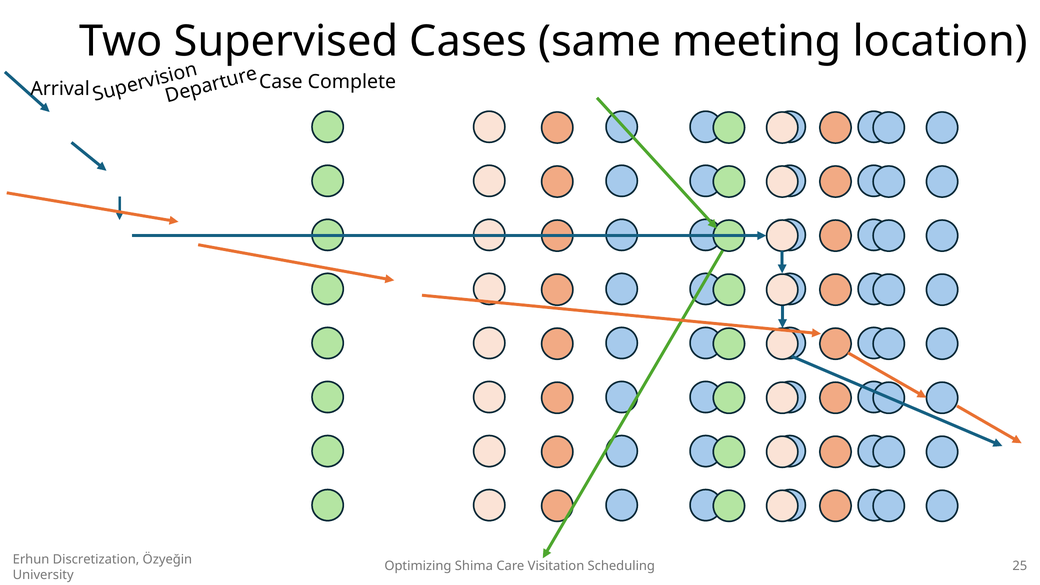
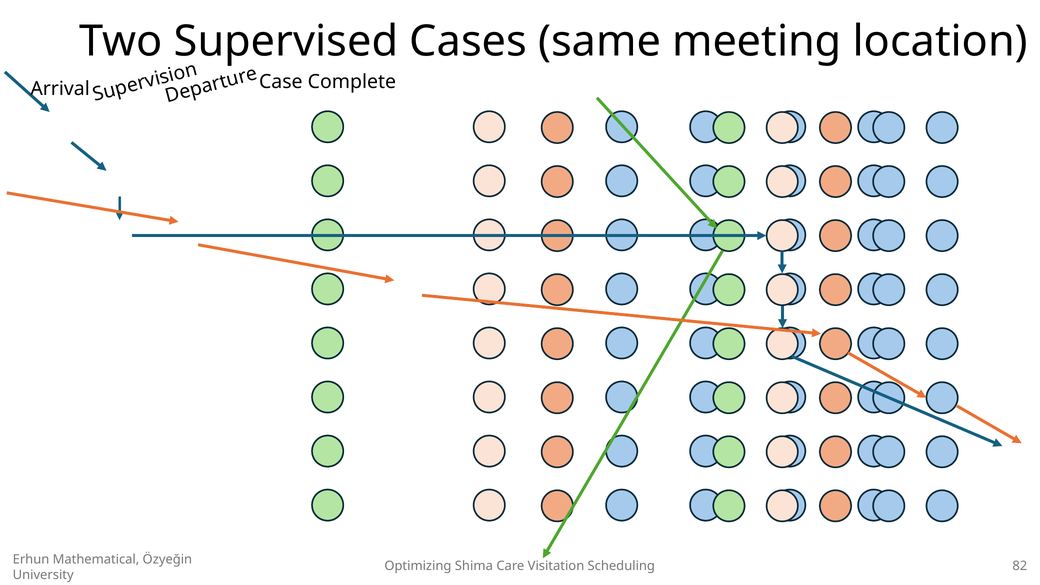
Discretization: Discretization -> Mathematical
25: 25 -> 82
